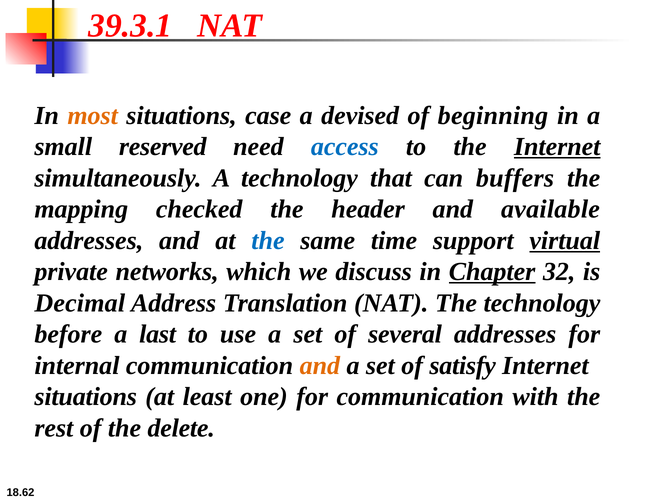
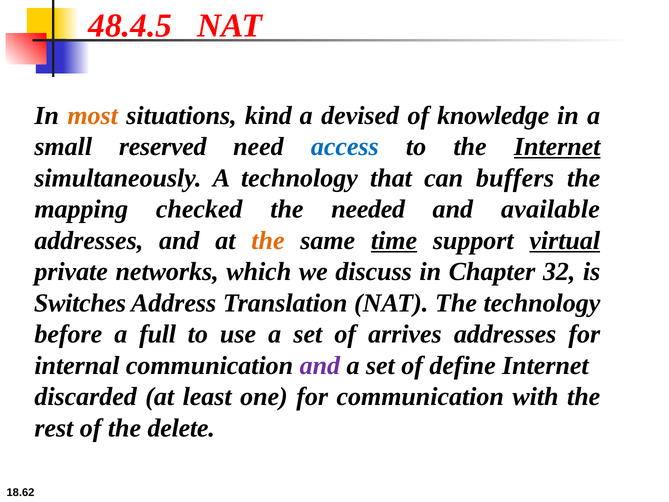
39.3.1: 39.3.1 -> 48.4.5
case: case -> kind
beginning: beginning -> knowledge
header: header -> needed
the at (268, 240) colour: blue -> orange
time underline: none -> present
Chapter underline: present -> none
Decimal: Decimal -> Switches
last: last -> full
several: several -> arrives
and at (320, 365) colour: orange -> purple
satisfy: satisfy -> define
situations at (86, 397): situations -> discarded
